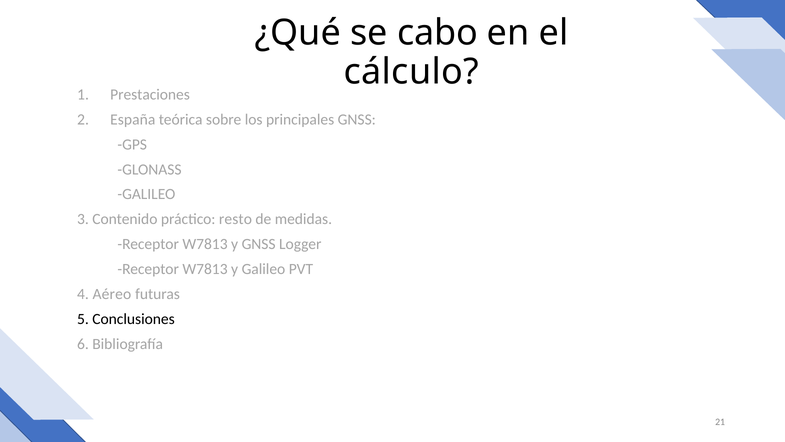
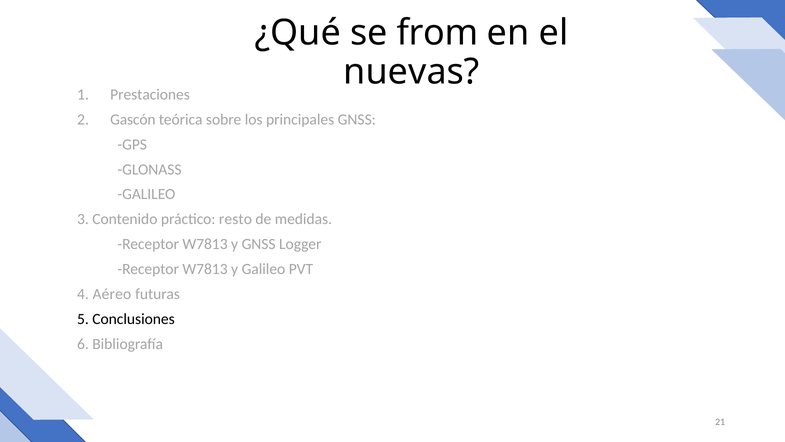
cabo: cabo -> from
cálculo: cálculo -> nuevas
España: España -> Gascón
